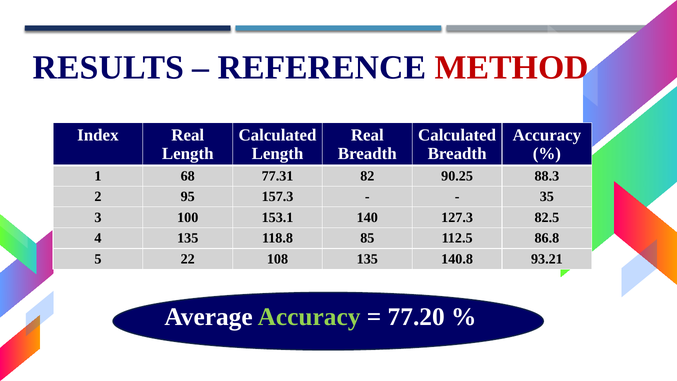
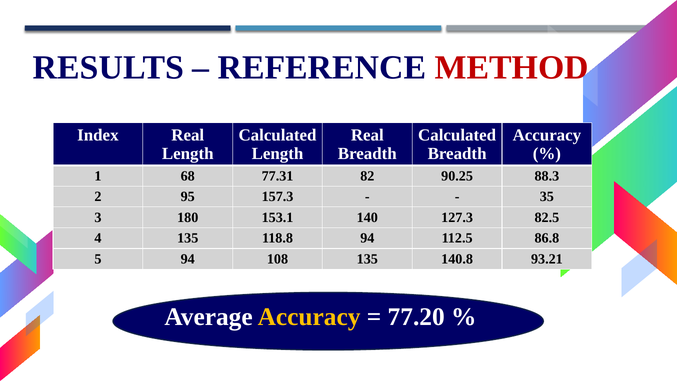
100: 100 -> 180
118.8 85: 85 -> 94
5 22: 22 -> 94
Accuracy at (309, 317) colour: light green -> yellow
